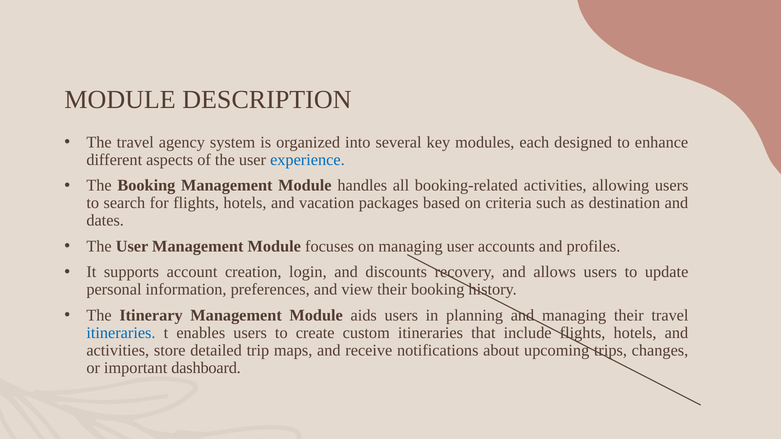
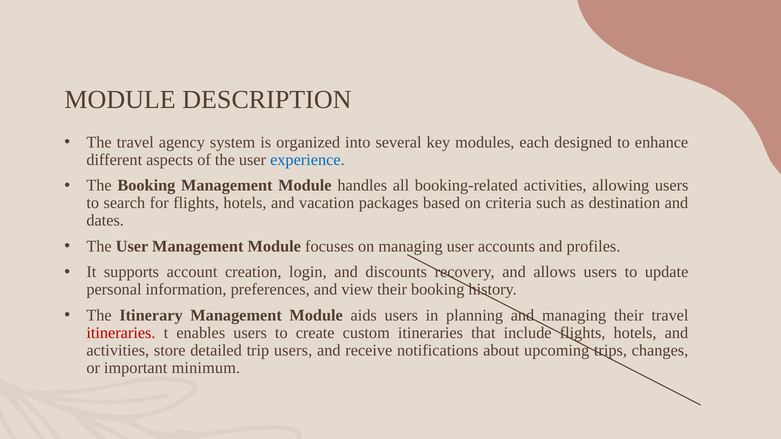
itineraries at (121, 333) colour: blue -> red
trip maps: maps -> users
dashboard: dashboard -> minimum
